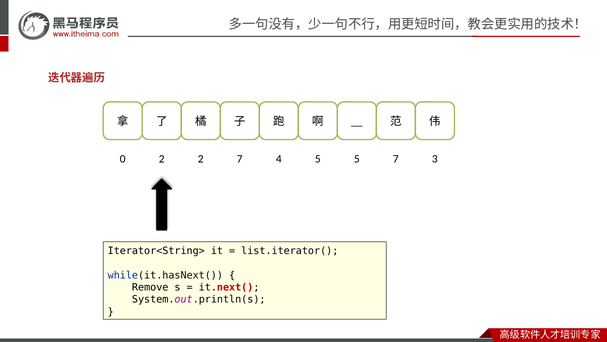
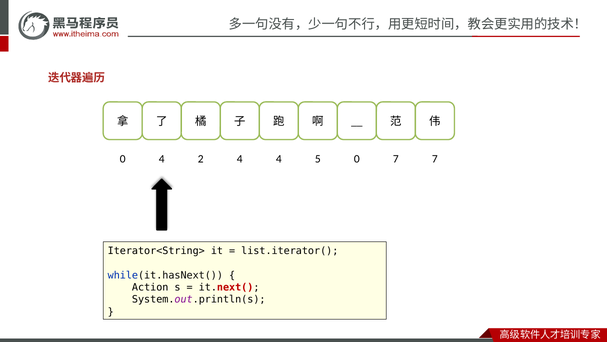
0 2: 2 -> 4
2 7: 7 -> 4
5 5: 5 -> 0
7 3: 3 -> 7
Remove: Remove -> Action
